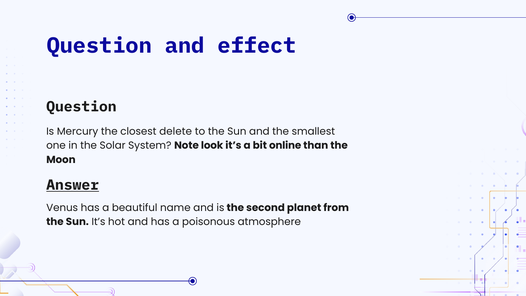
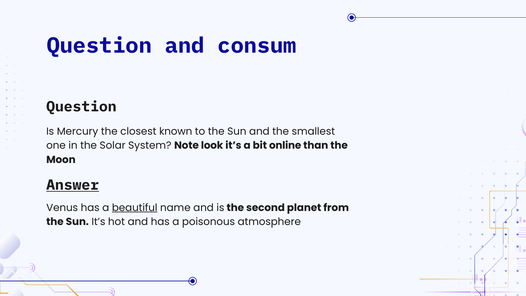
effect: effect -> consum
delete: delete -> known
beautiful underline: none -> present
